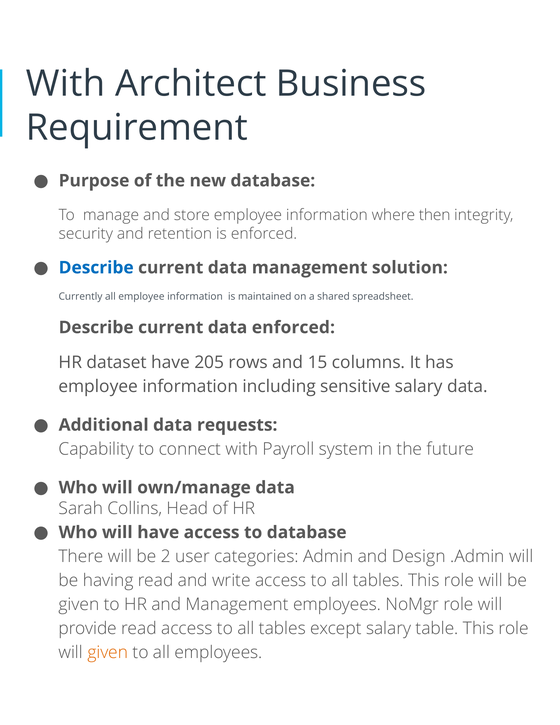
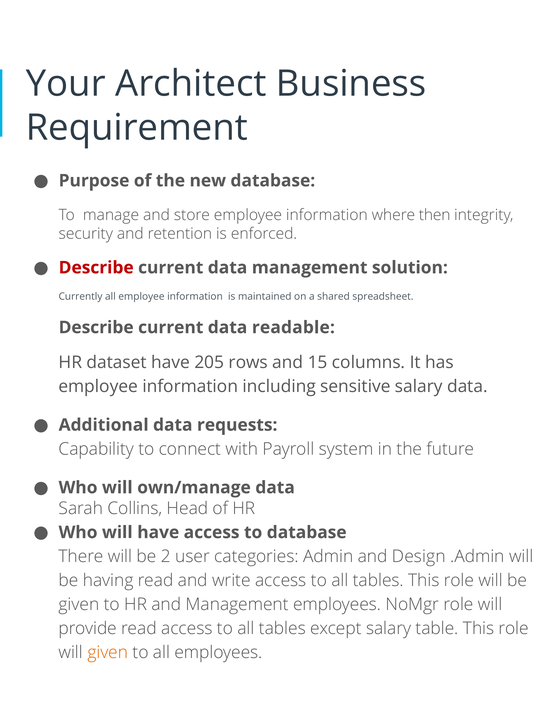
With at (66, 84): With -> Your
Describe at (96, 268) colour: blue -> red
data enforced: enforced -> readable
